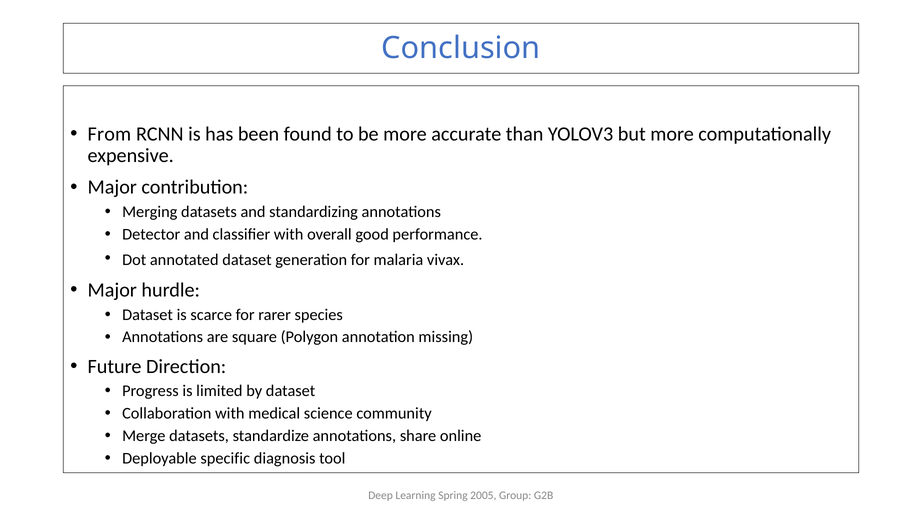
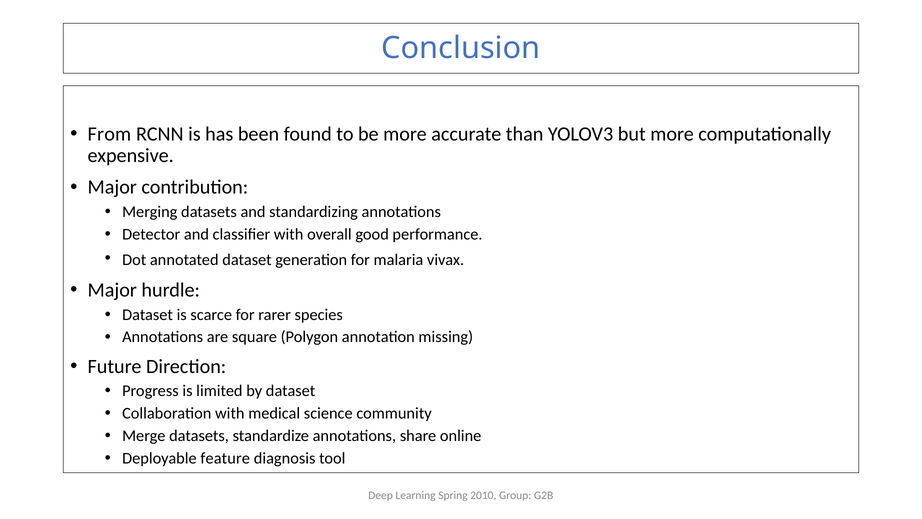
specific: specific -> feature
2005: 2005 -> 2010
